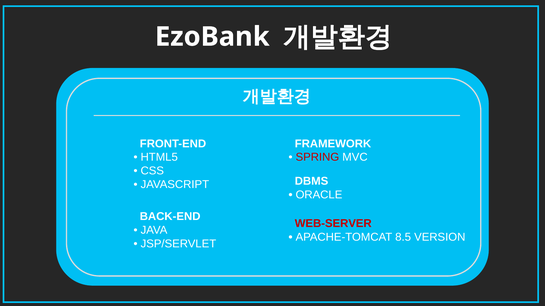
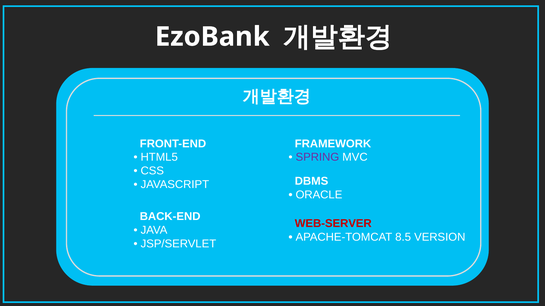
SPRING colour: red -> purple
